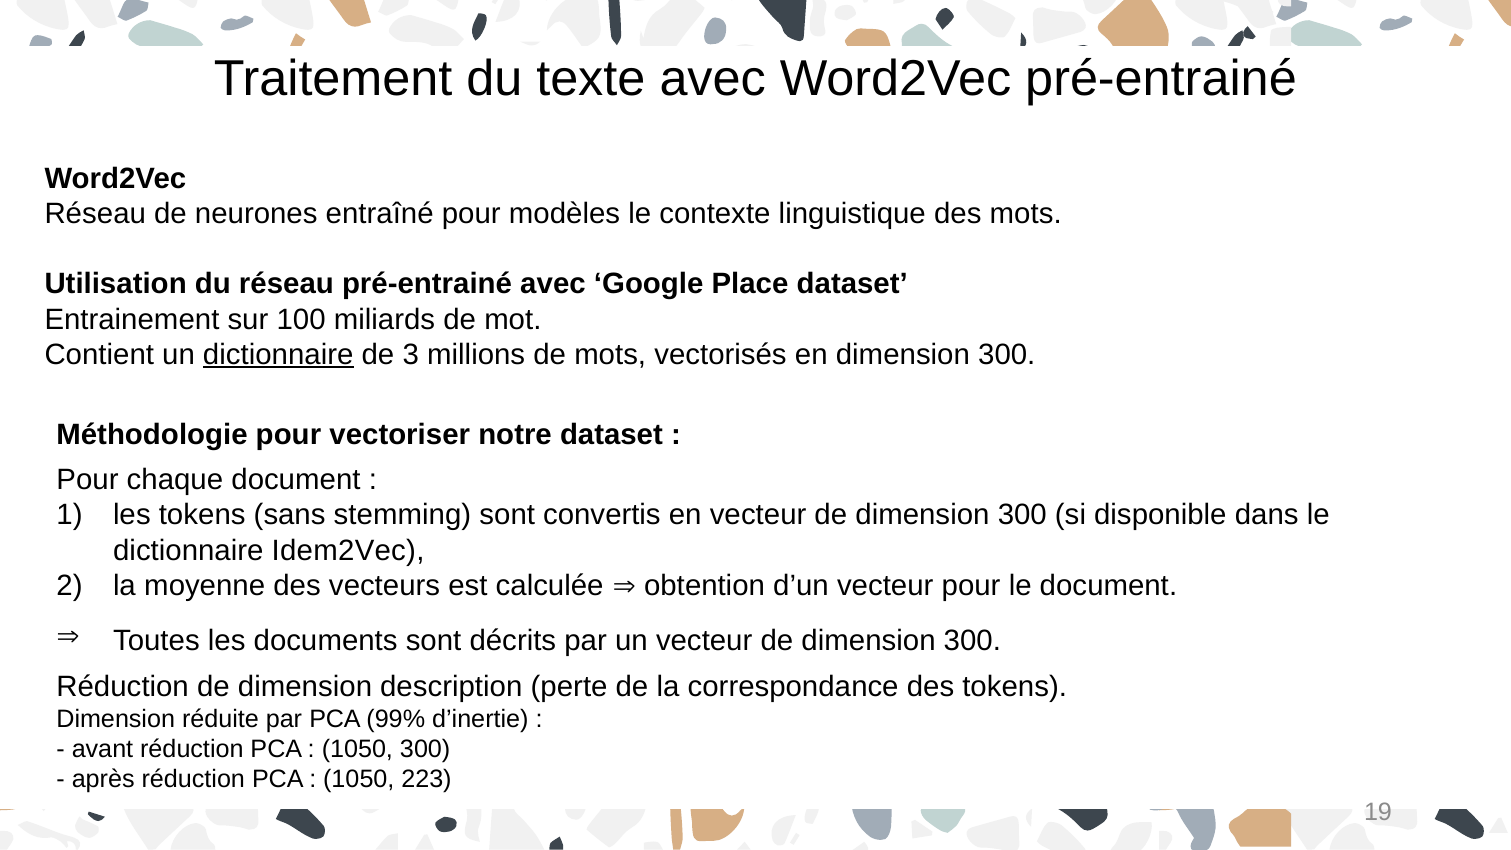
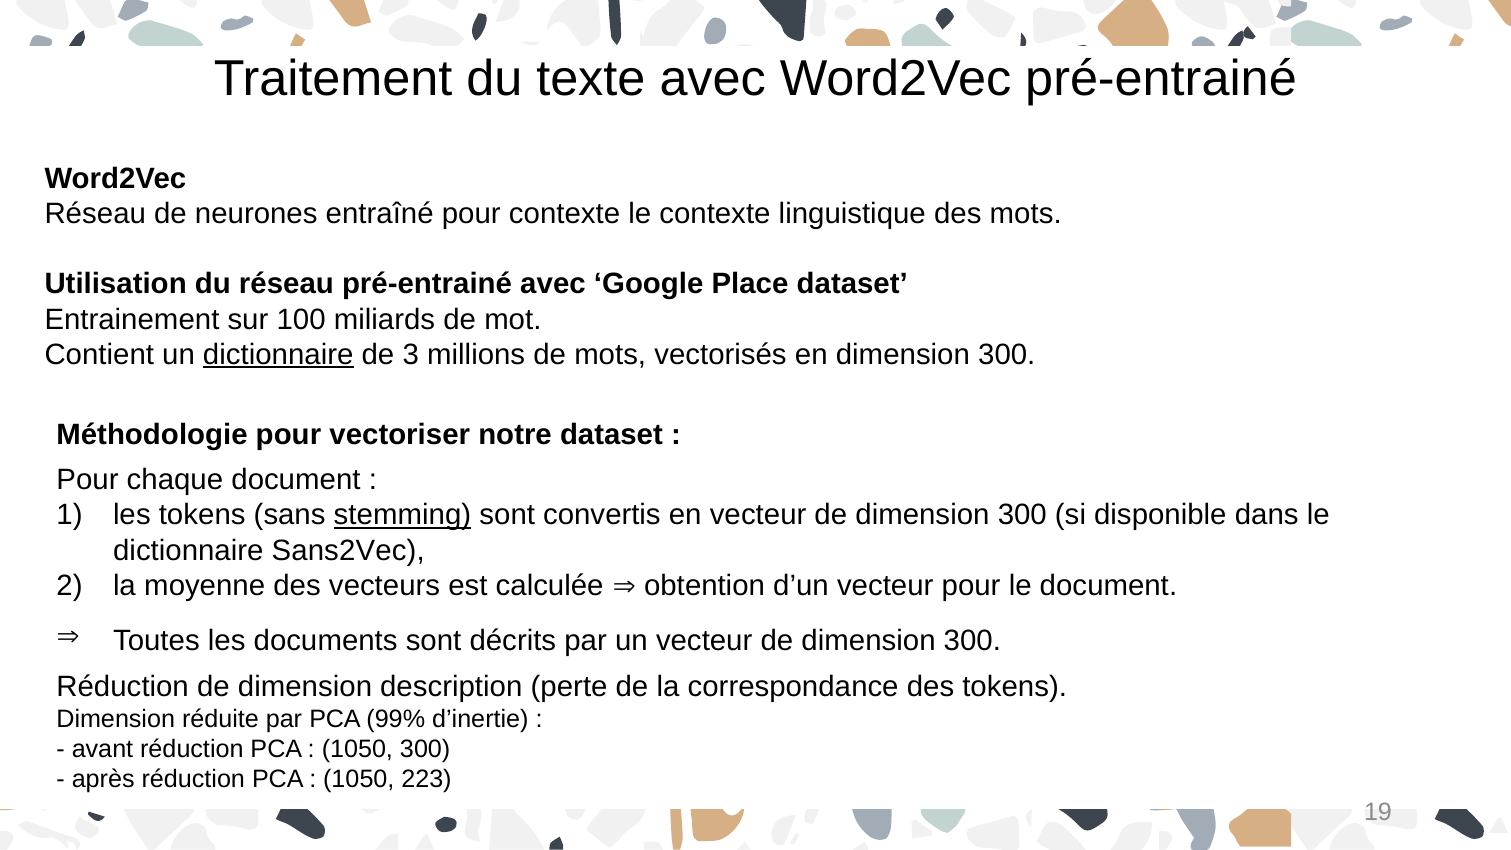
pour modèles: modèles -> contexte
stemming underline: none -> present
Idem2Vec: Idem2Vec -> Sans2Vec
